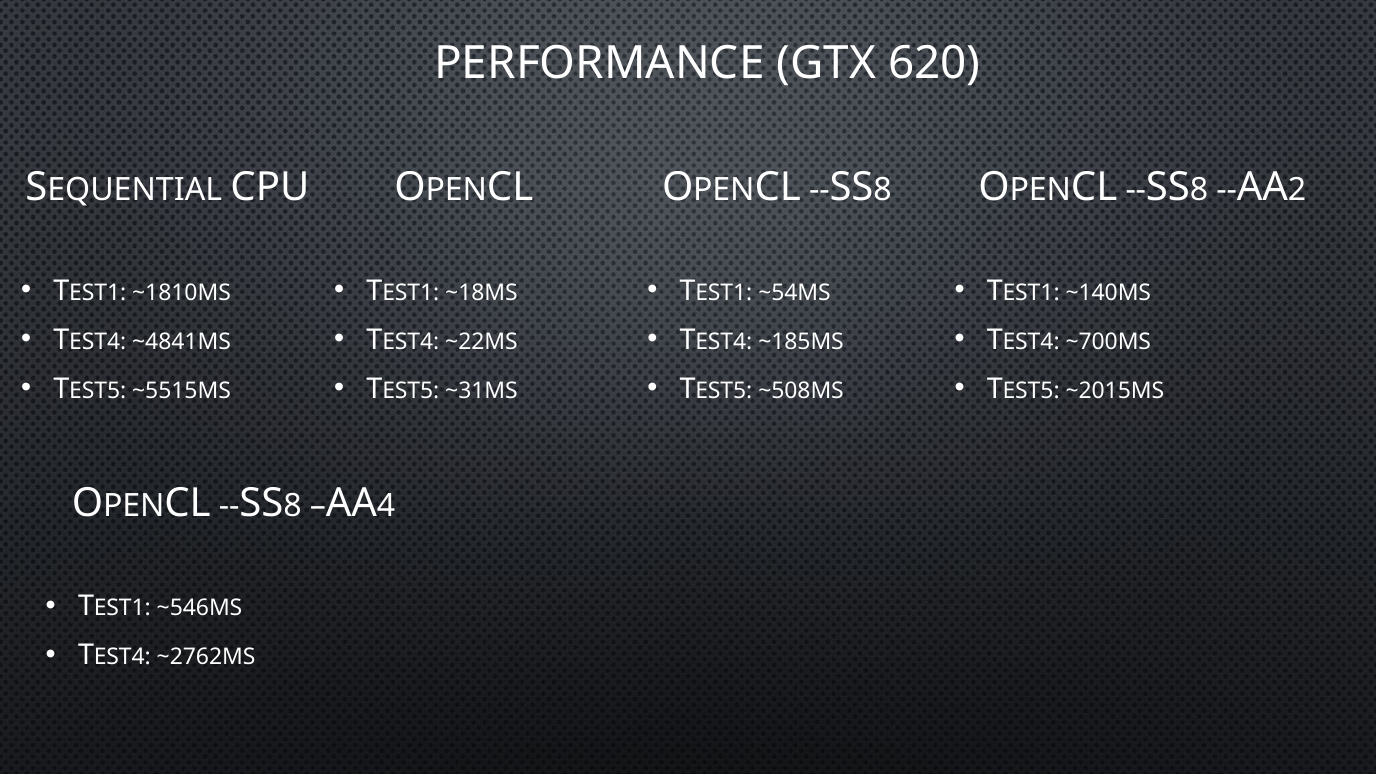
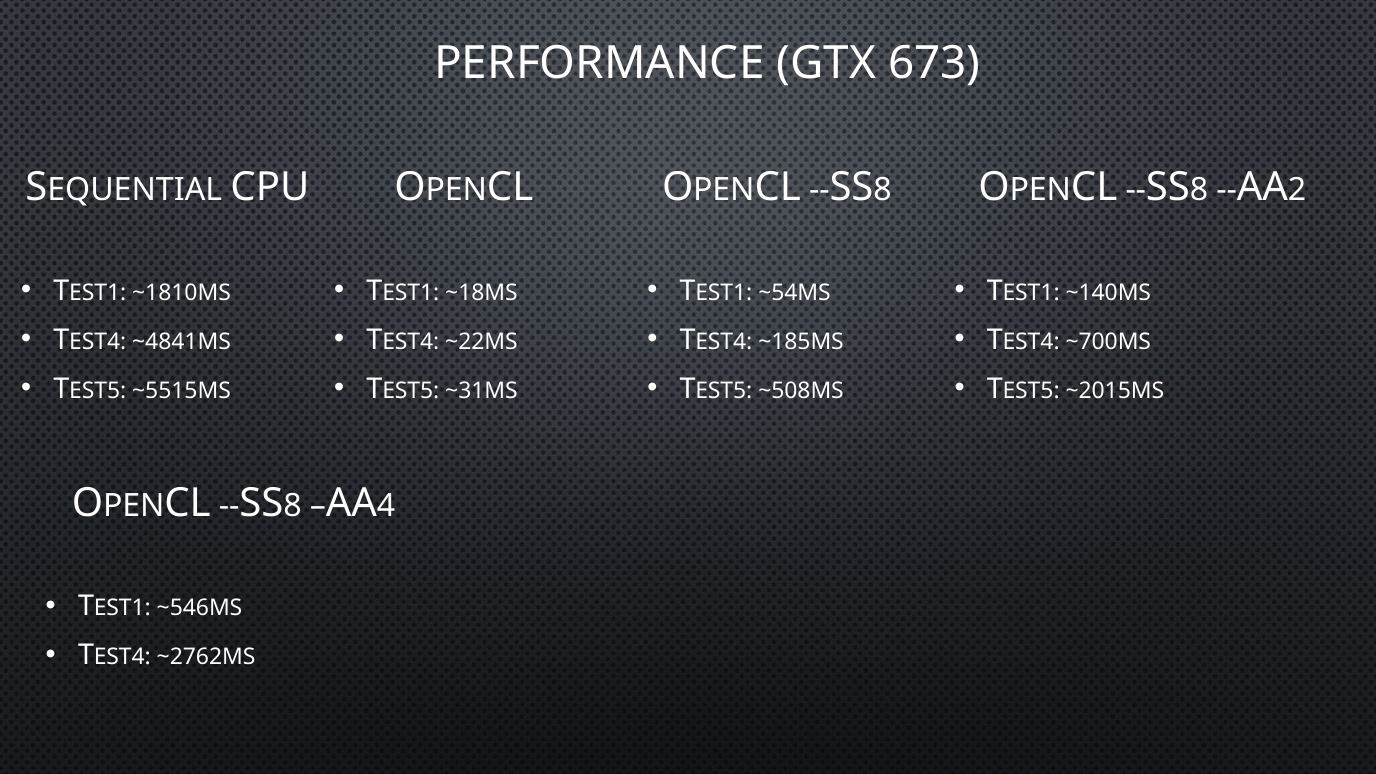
620: 620 -> 673
